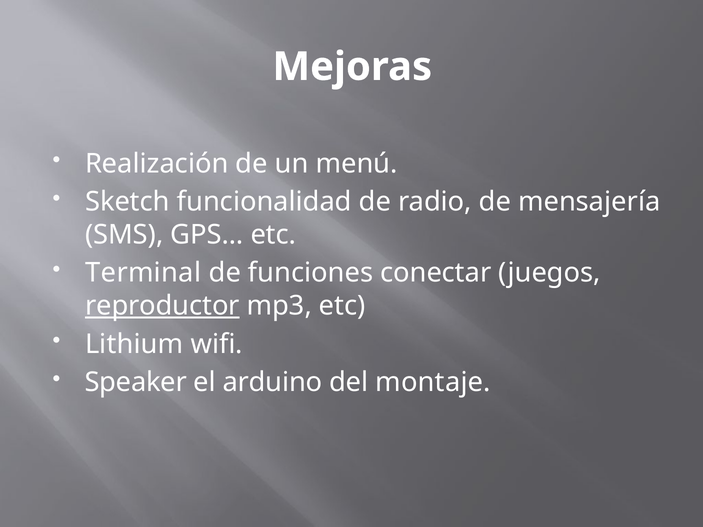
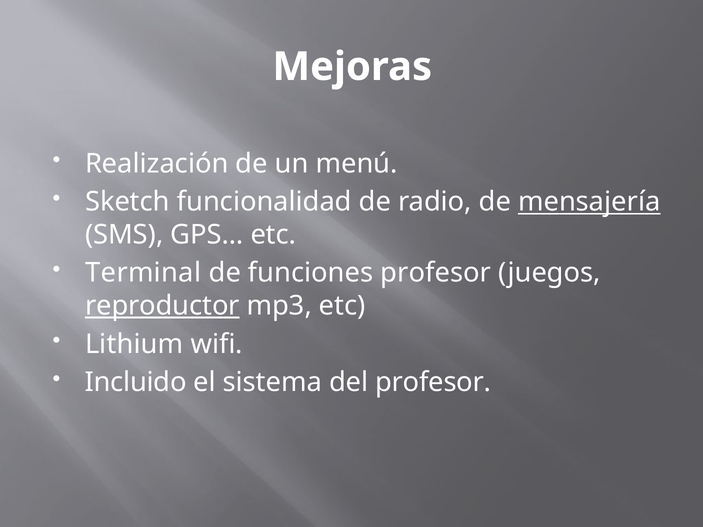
mensajería underline: none -> present
funciones conectar: conectar -> profesor
Speaker: Speaker -> Incluido
arduino: arduino -> sistema
del montaje: montaje -> profesor
